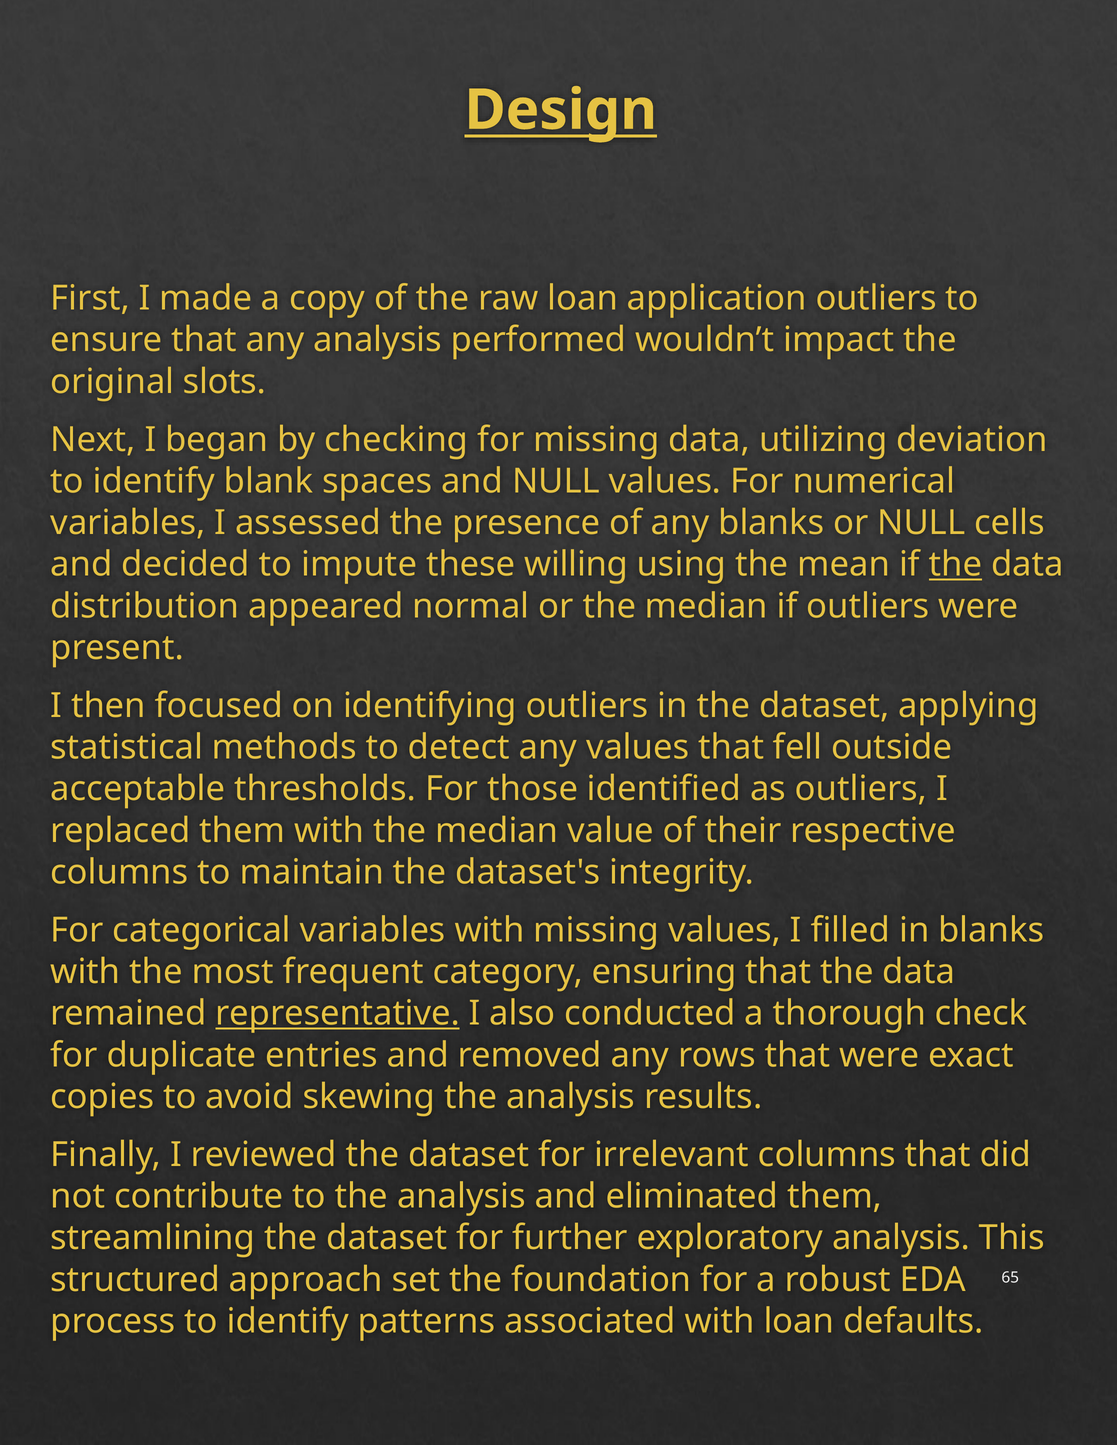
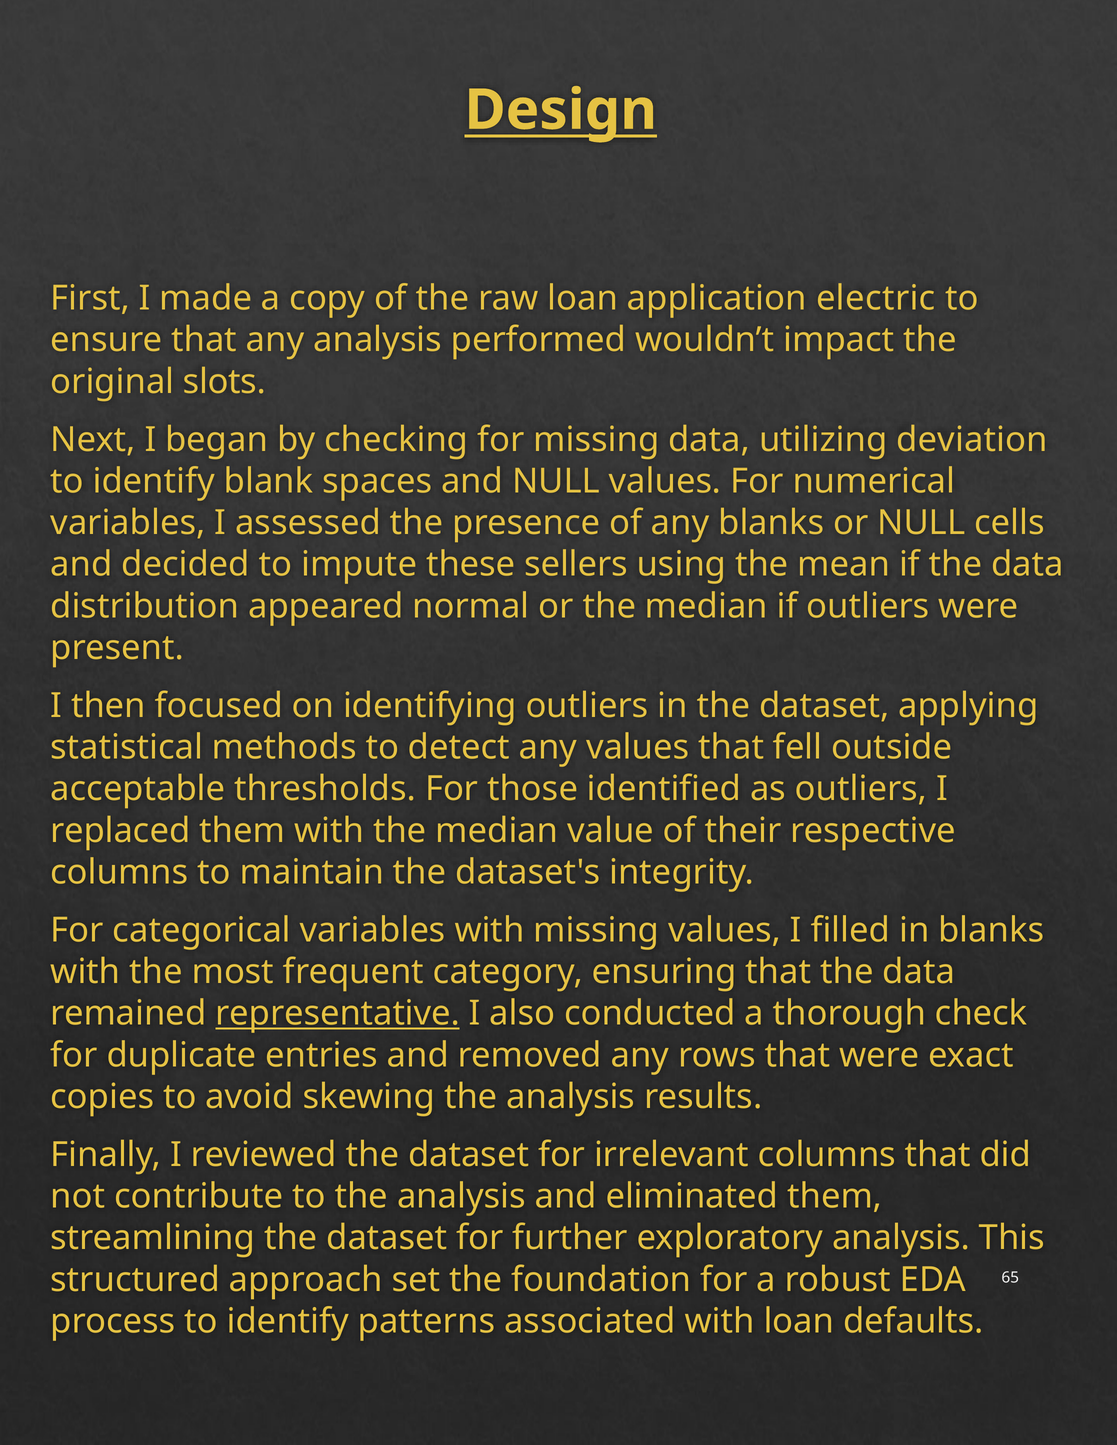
application outliers: outliers -> electric
willing: willing -> sellers
the at (956, 565) underline: present -> none
